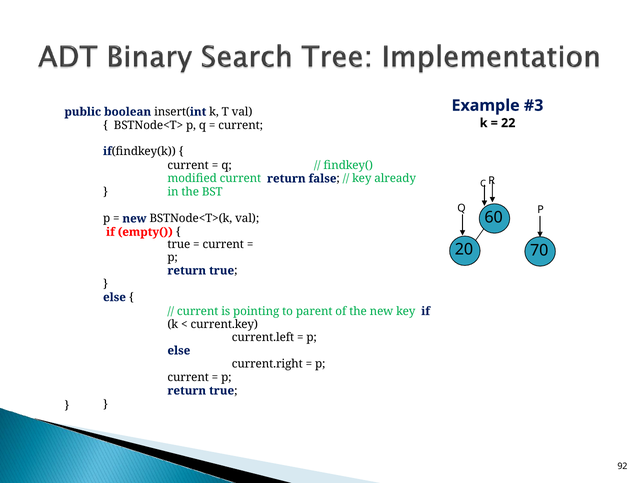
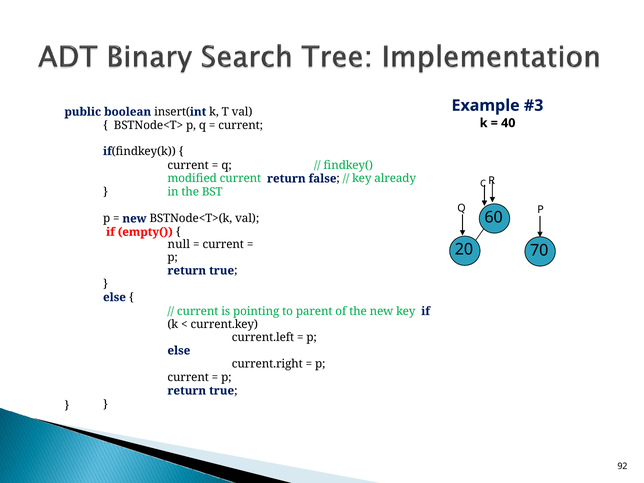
22: 22 -> 40
true at (179, 245): true -> null
